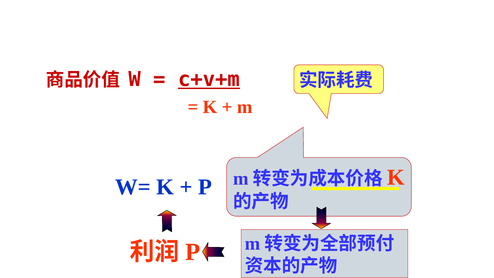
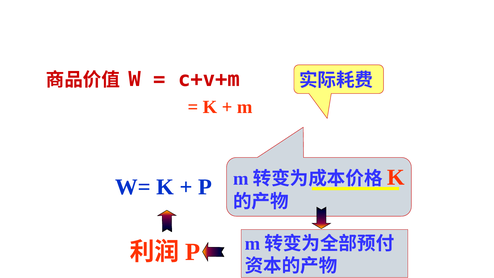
c+v+m underline: present -> none
